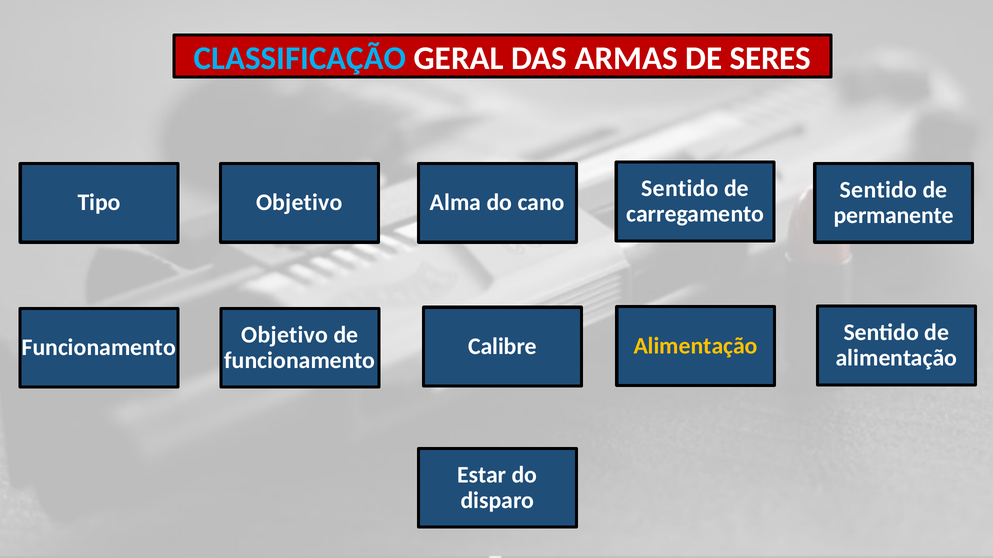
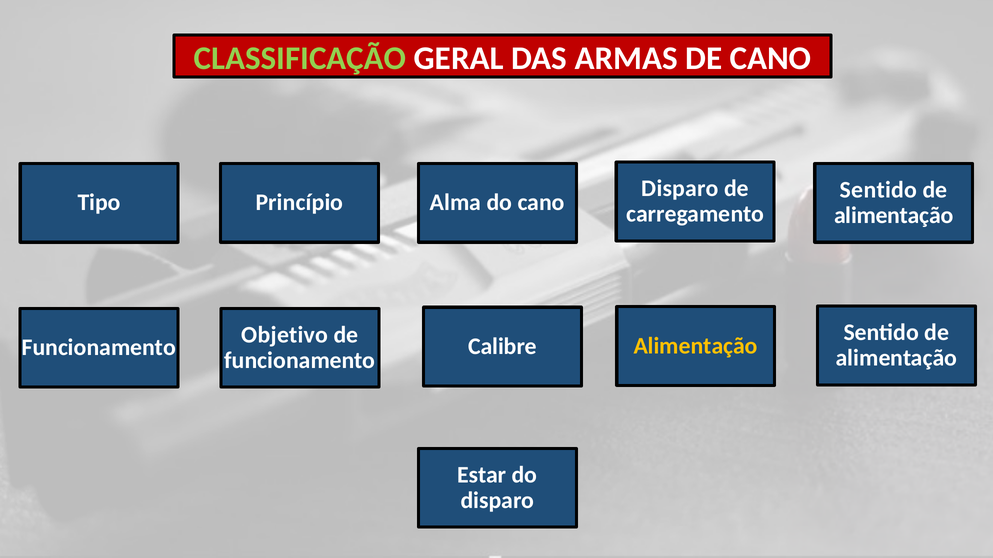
CLASSIFICAÇÃO colour: light blue -> light green
DE SERES: SERES -> CANO
Sentido at (680, 189): Sentido -> Disparo
Tipo Objetivo: Objetivo -> Princípio
permanente at (894, 216): permanente -> alimentação
